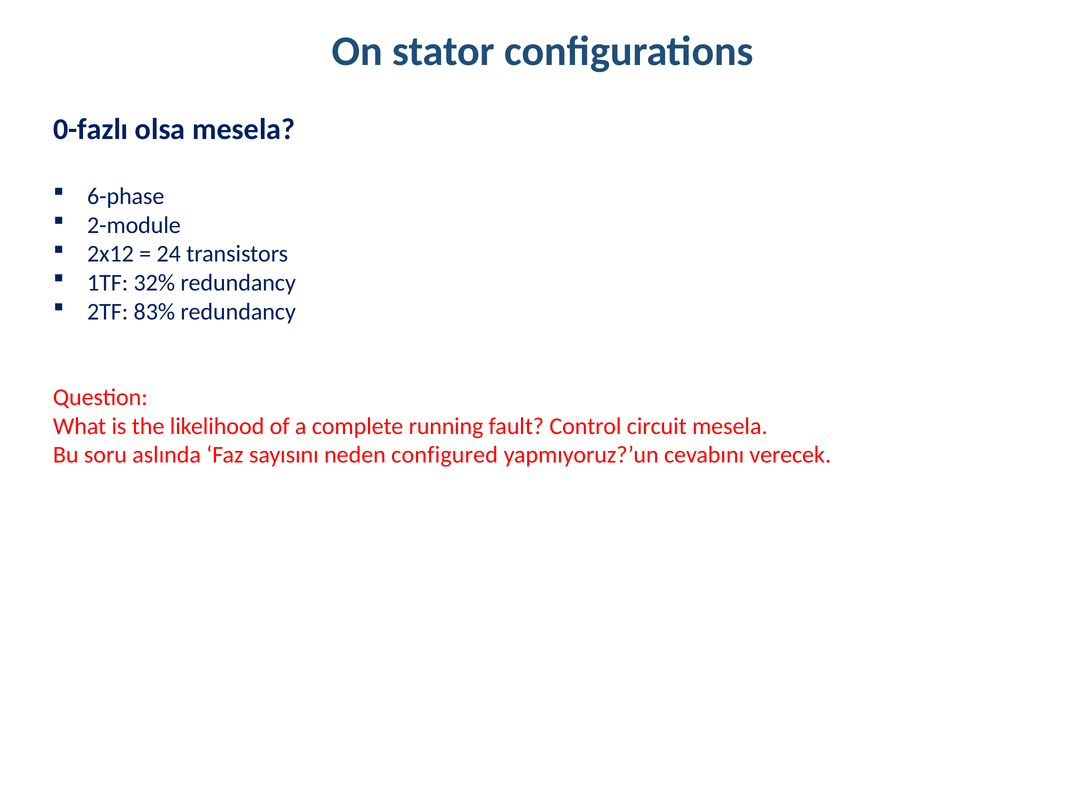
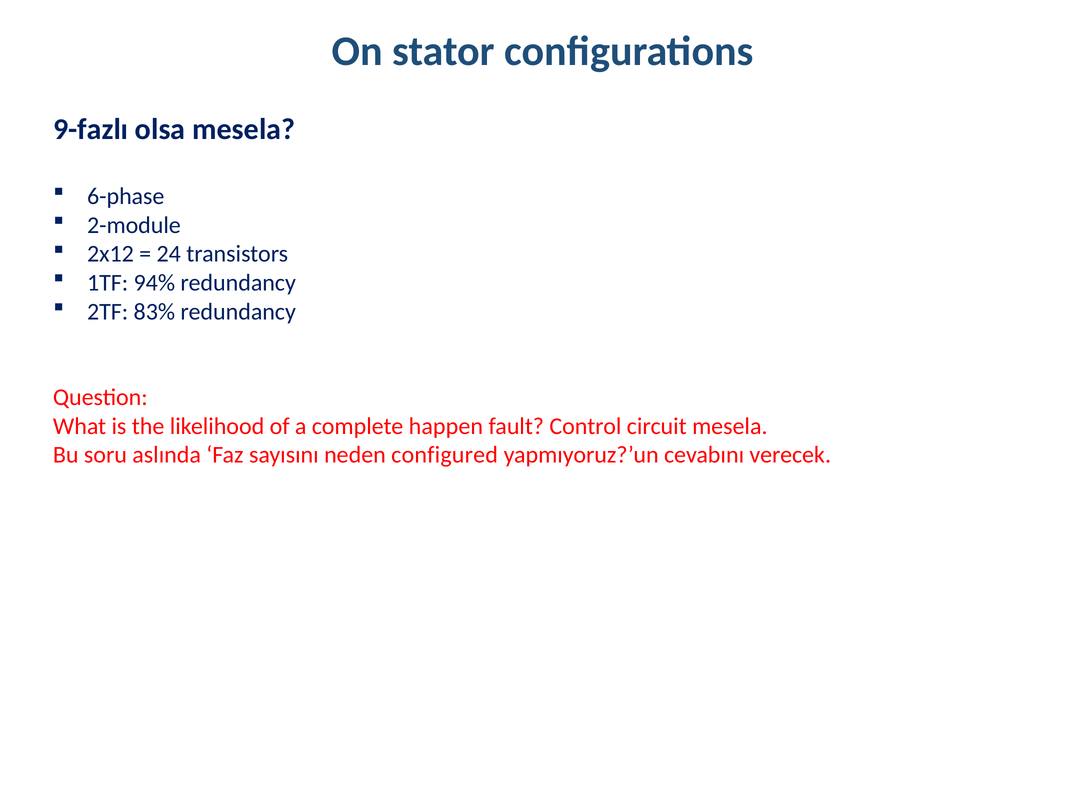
0-fazlı: 0-fazlı -> 9-fazlı
32%: 32% -> 94%
running: running -> happen
